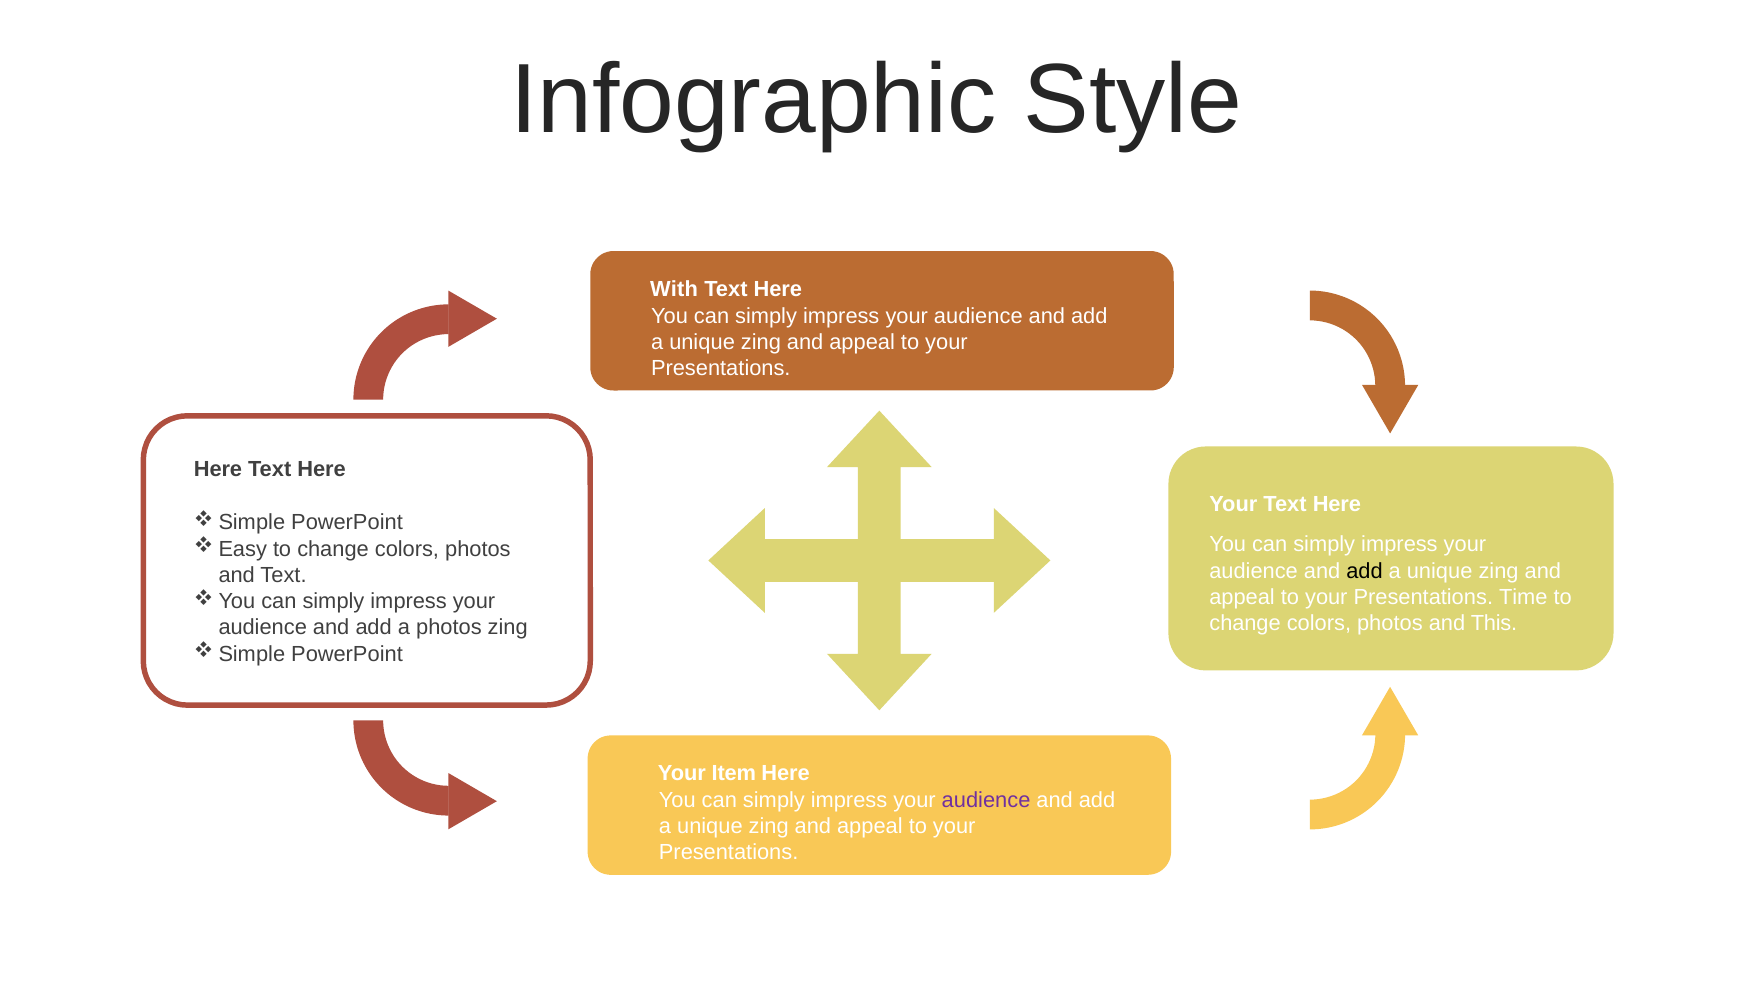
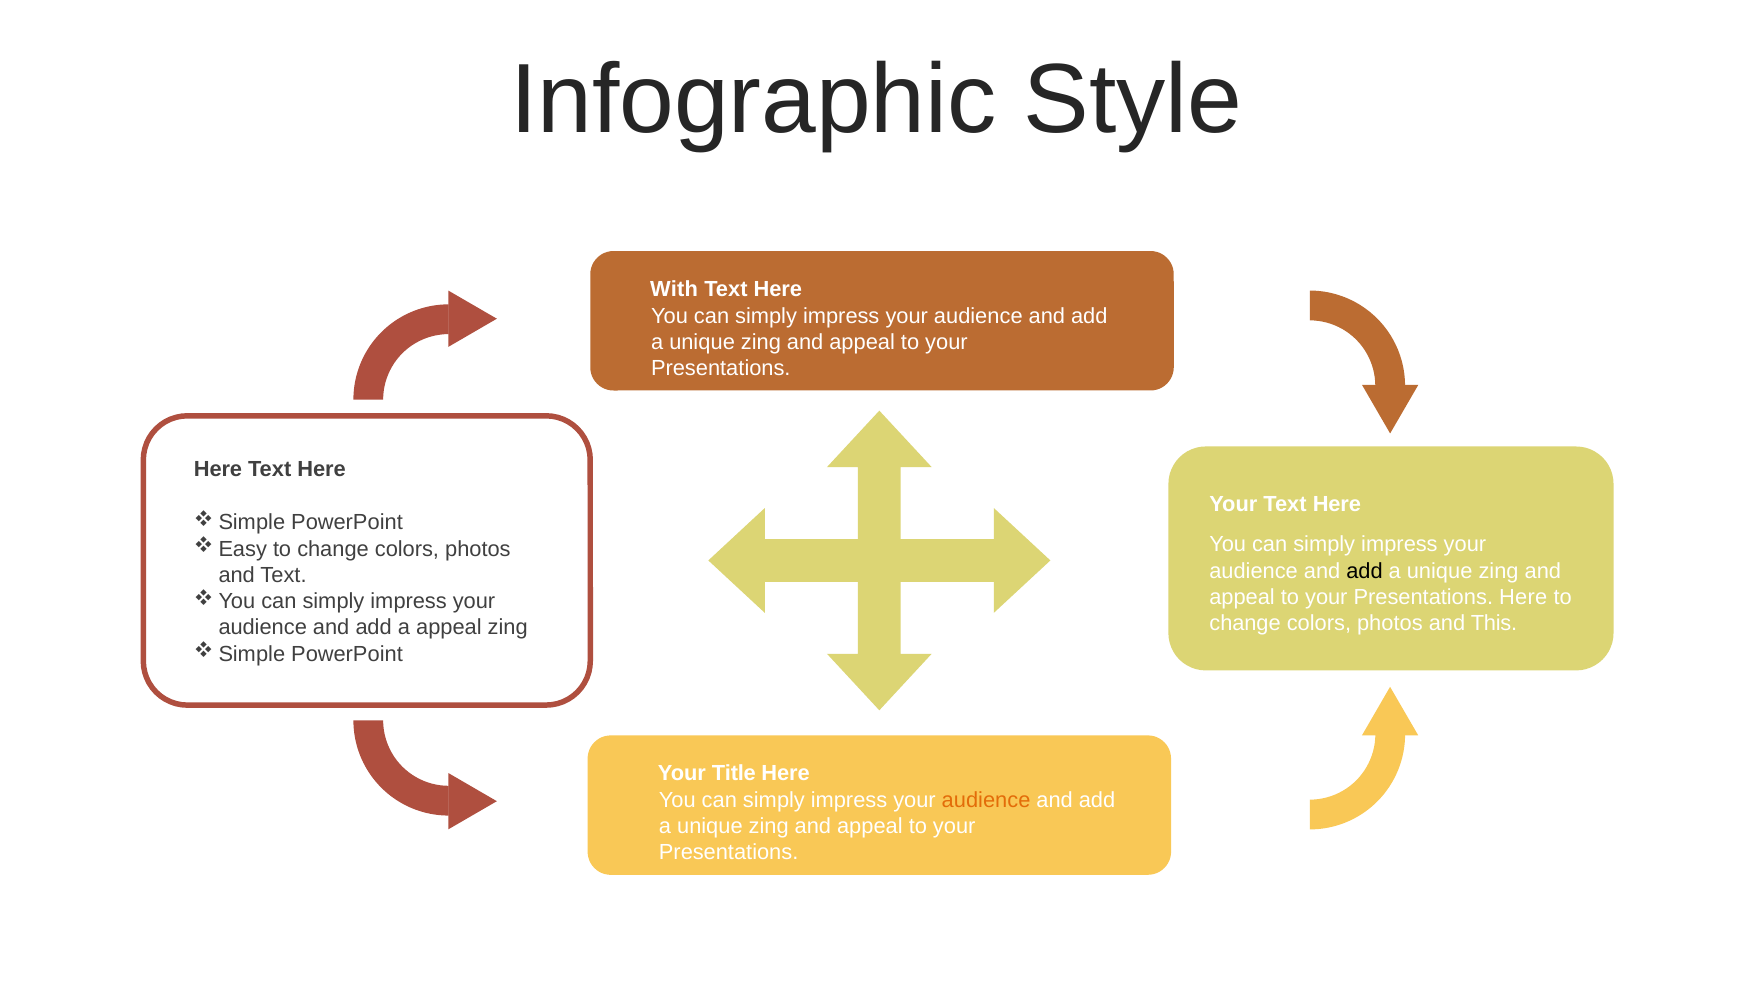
Presentations Time: Time -> Here
a photos: photos -> appeal
Item: Item -> Title
audience at (986, 800) colour: purple -> orange
